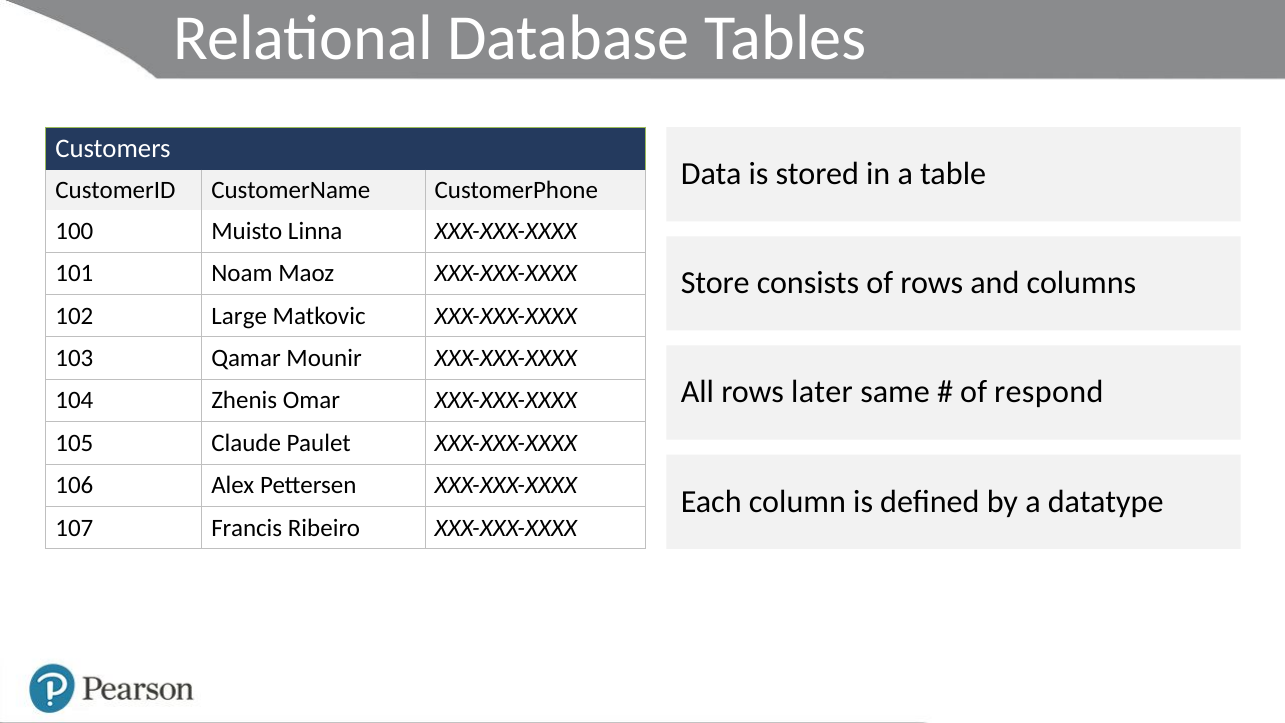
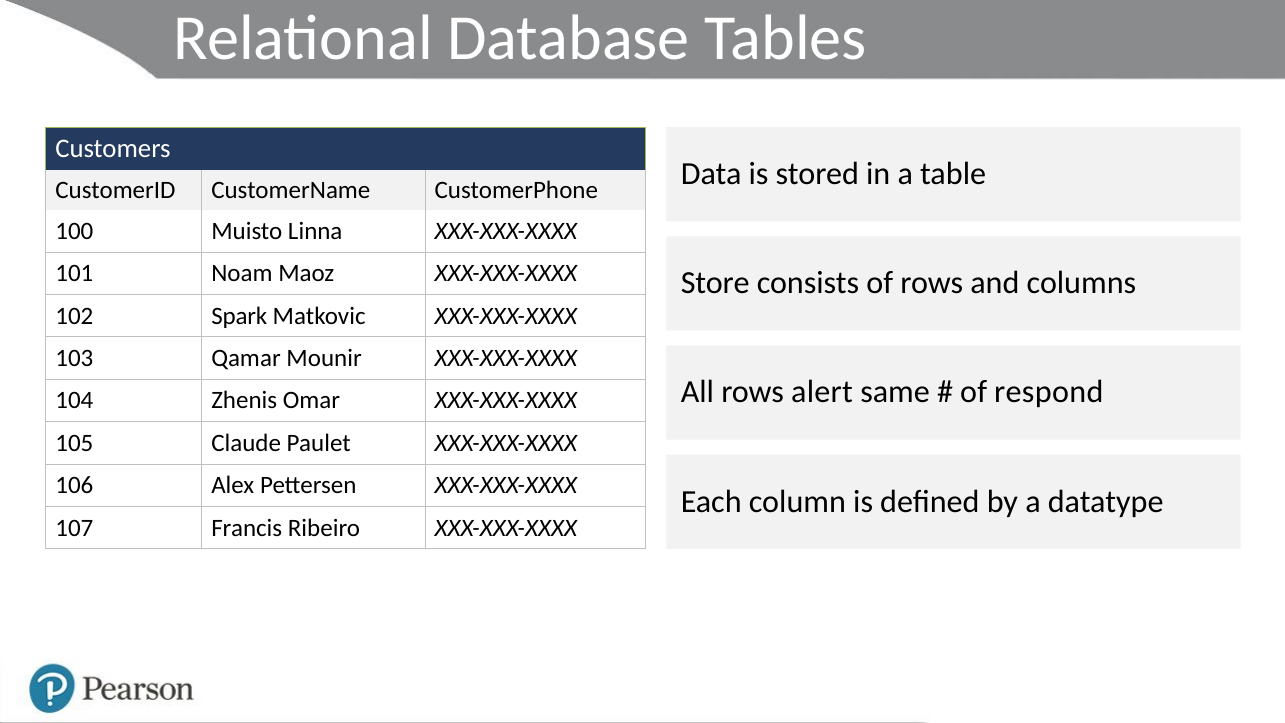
Large: Large -> Spark
later: later -> alert
